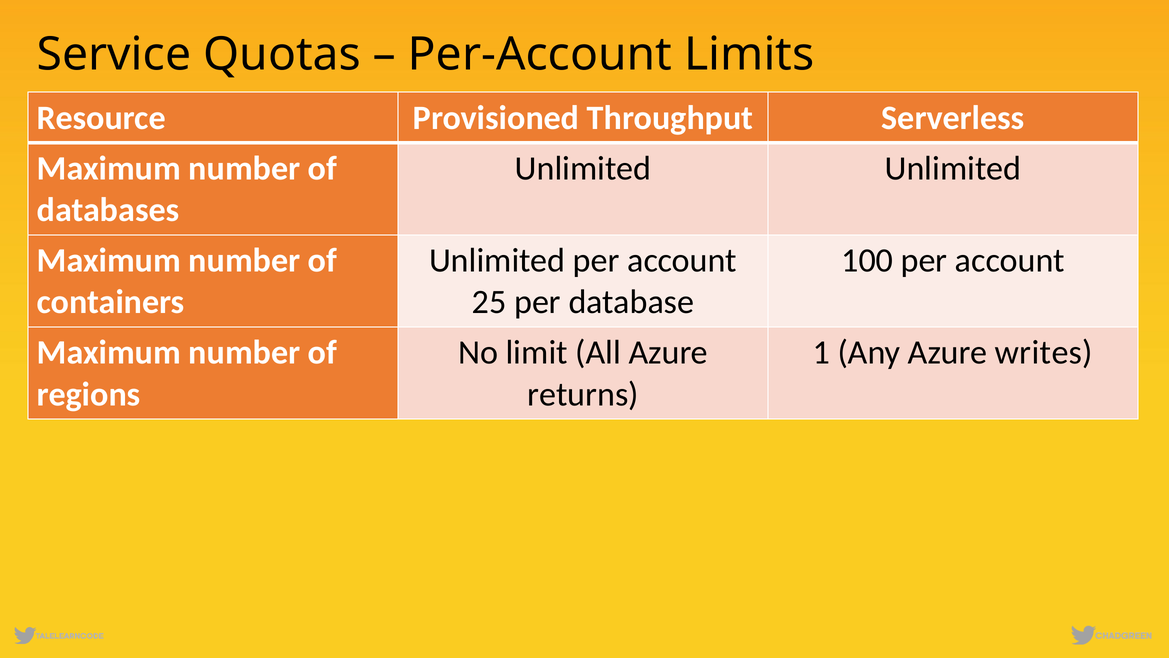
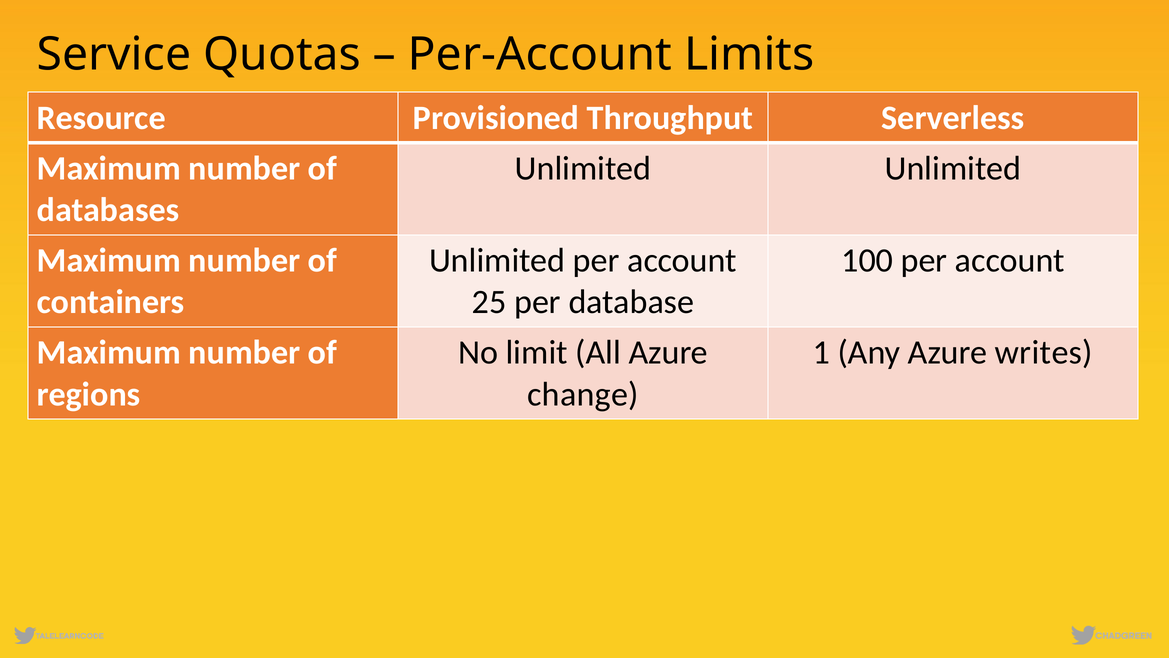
returns: returns -> change
